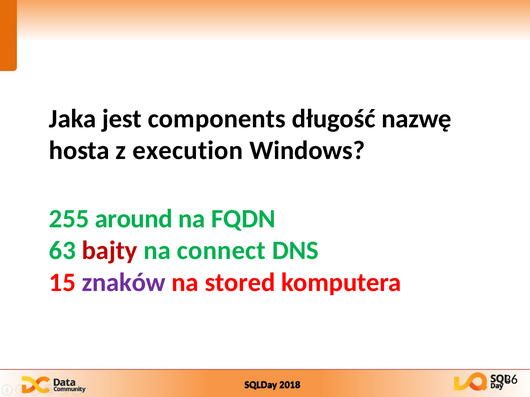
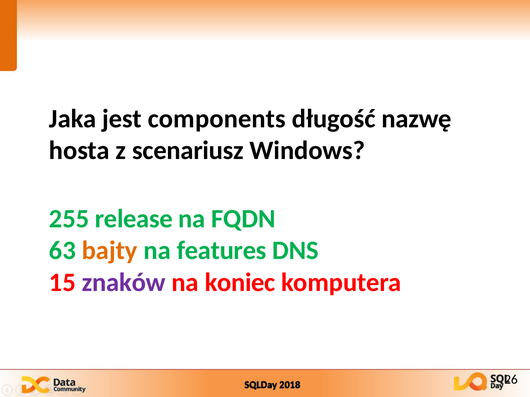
execution: execution -> scenariusz
around: around -> release
bajty colour: red -> orange
connect: connect -> features
stored: stored -> koniec
36: 36 -> 26
